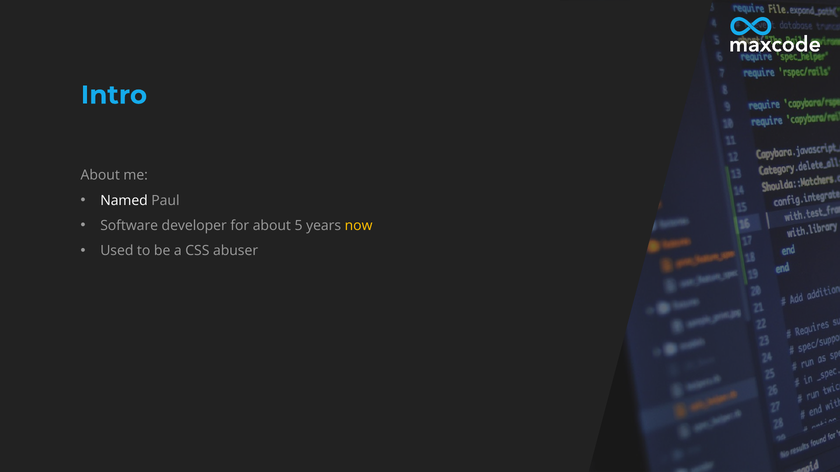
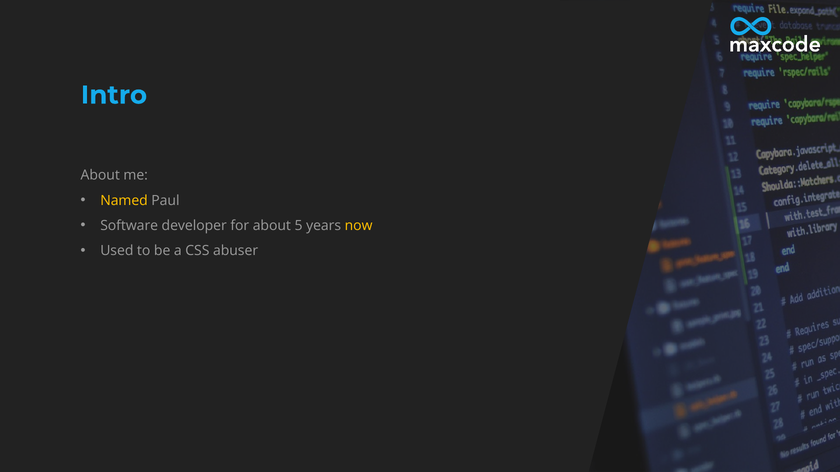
Named colour: white -> yellow
